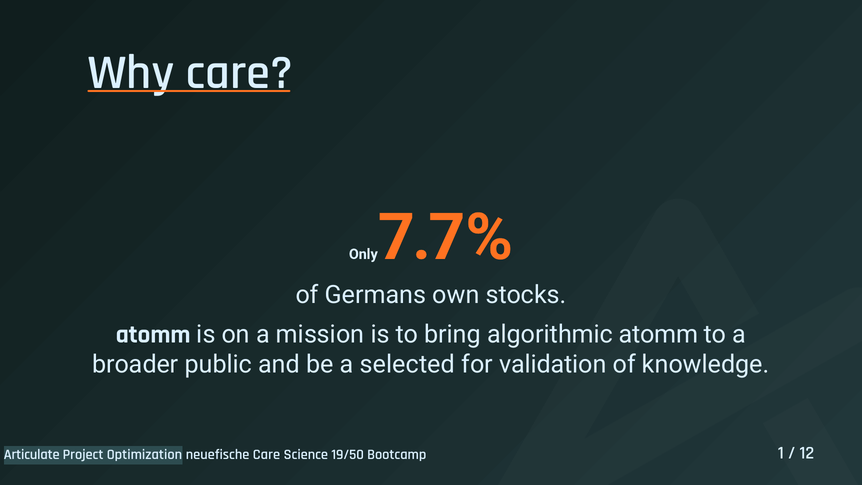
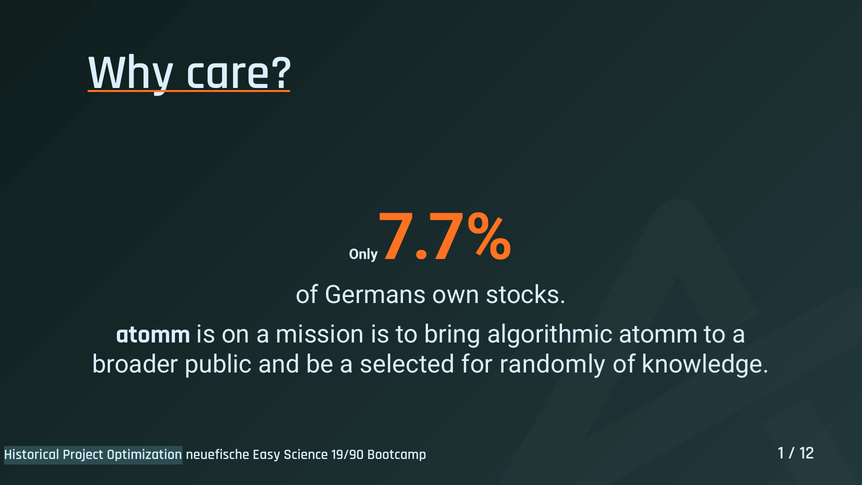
validation: validation -> randomly
Articulate: Articulate -> Historical
neuefische Care: Care -> Easy
19/50: 19/50 -> 19/90
